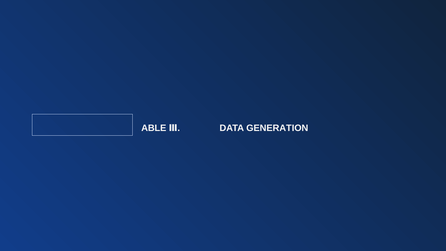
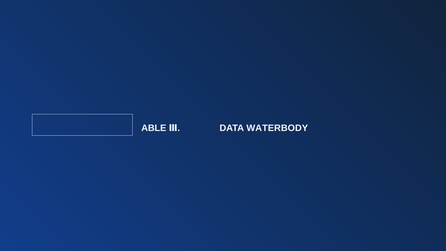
GENERATION: GENERATION -> WATERBODY
